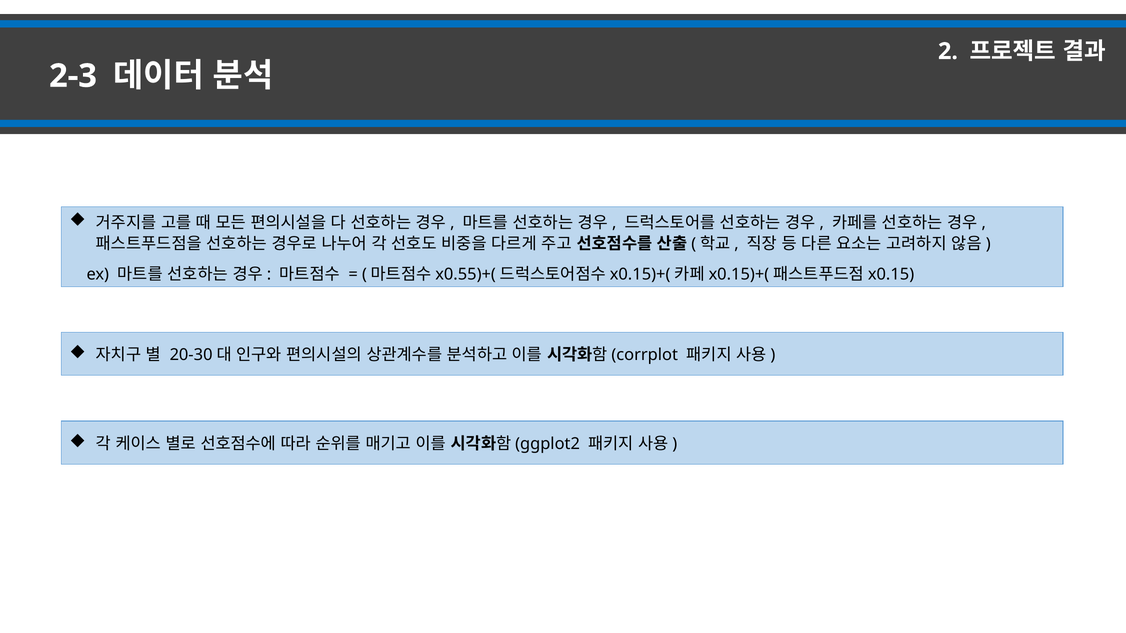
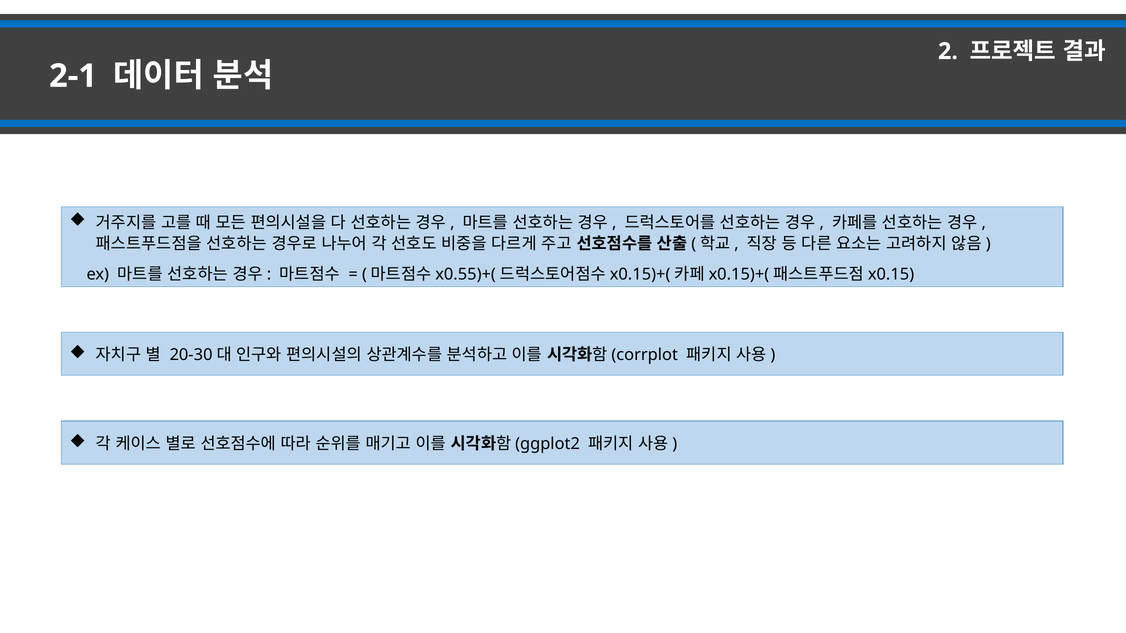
2-3: 2-3 -> 2-1
